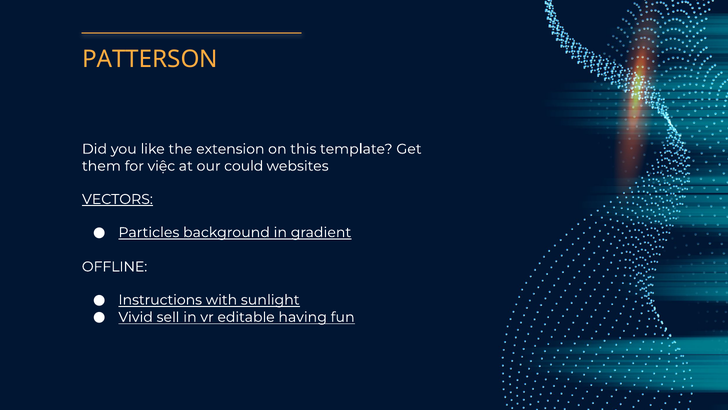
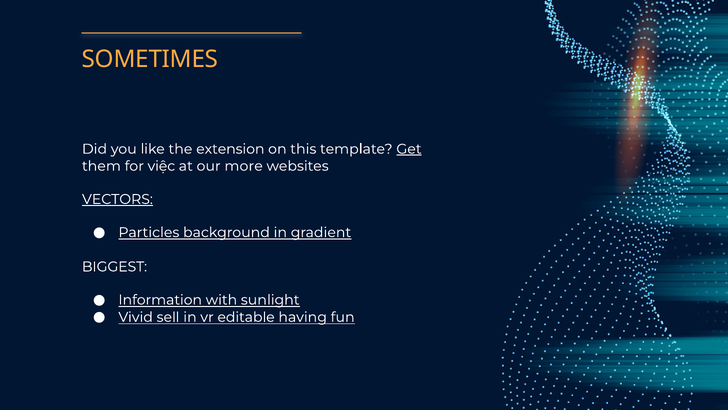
PATTERSON: PATTERSON -> SOMETIMES
Get underline: none -> present
could: could -> more
OFFLINE: OFFLINE -> BIGGEST
Instructions: Instructions -> Information
